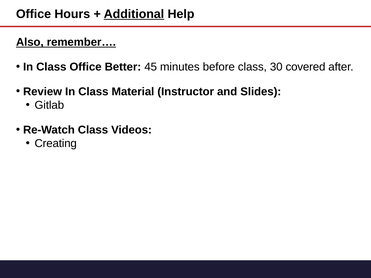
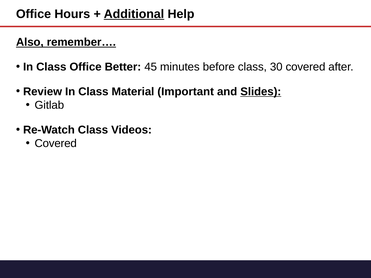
Instructor: Instructor -> Important
Slides underline: none -> present
Creating at (56, 144): Creating -> Covered
